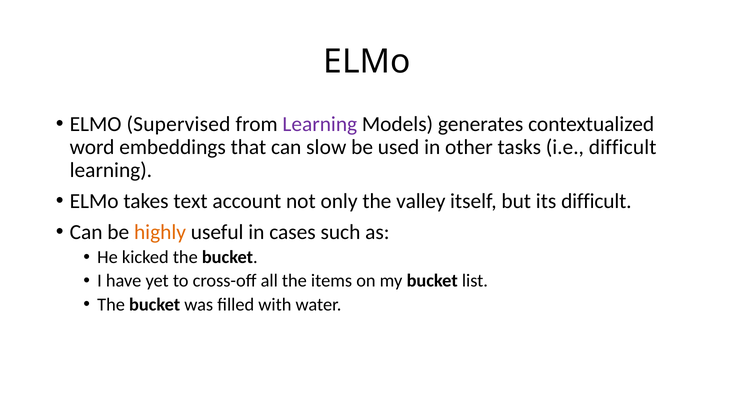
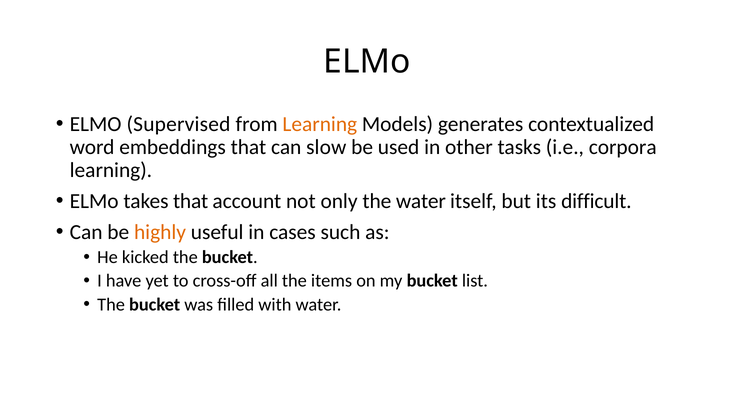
Learning at (320, 124) colour: purple -> orange
i.e difficult: difficult -> corpora
takes text: text -> that
the valley: valley -> water
